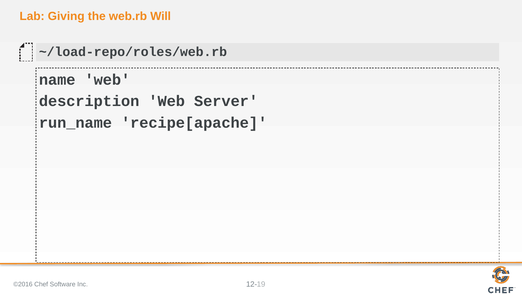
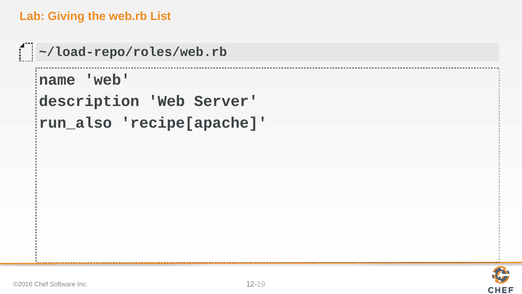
Will: Will -> List
run_name: run_name -> run_also
